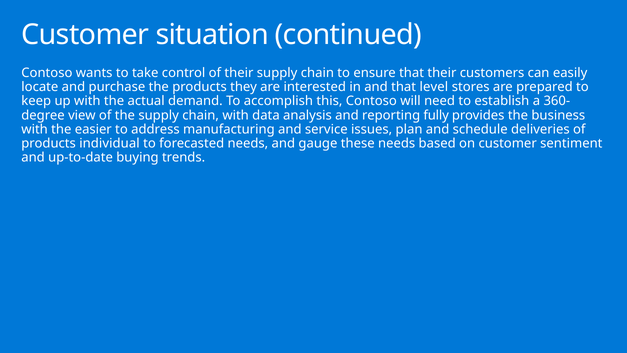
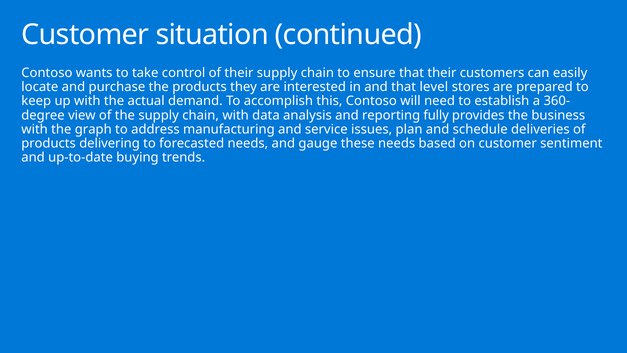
easier: easier -> graph
individual: individual -> delivering
